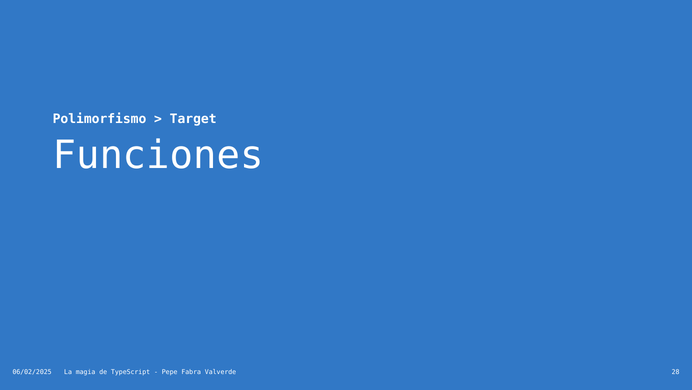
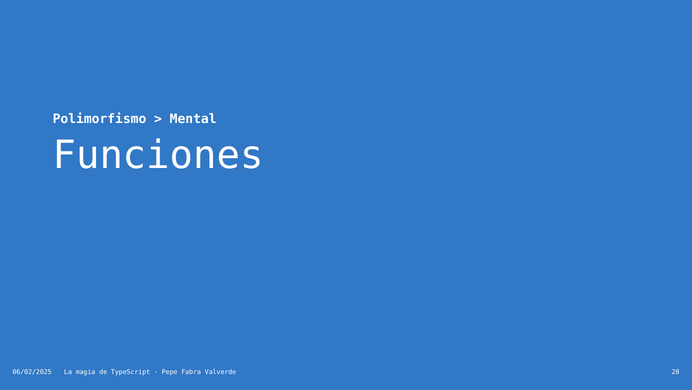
Target: Target -> Mental
